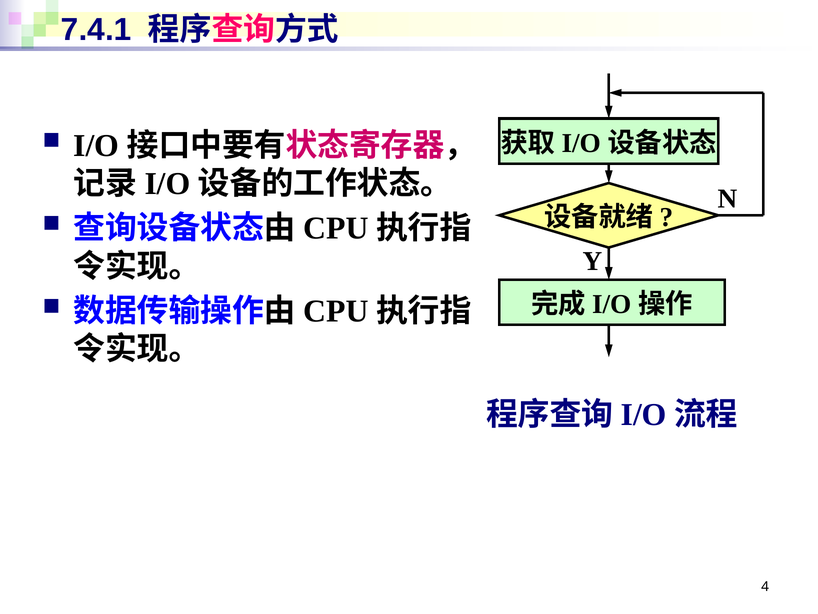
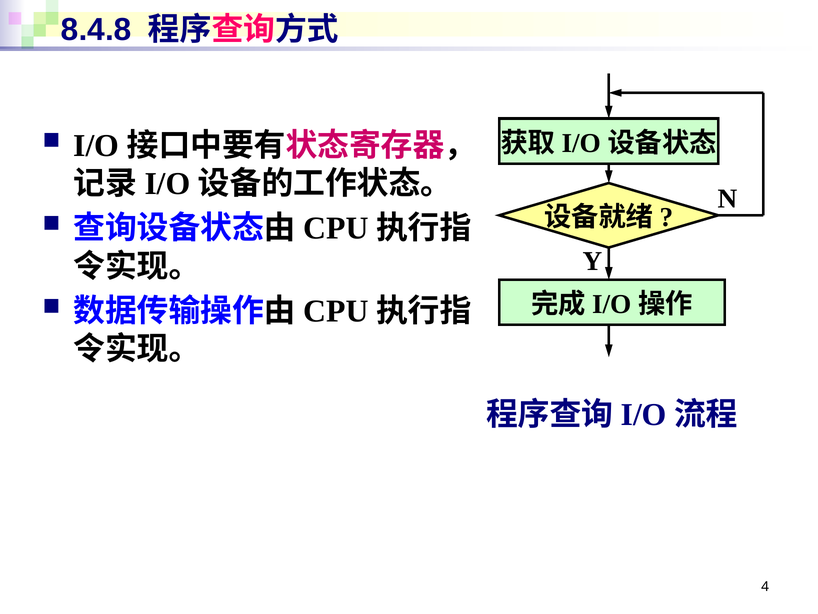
7.4.1: 7.4.1 -> 8.4.8
